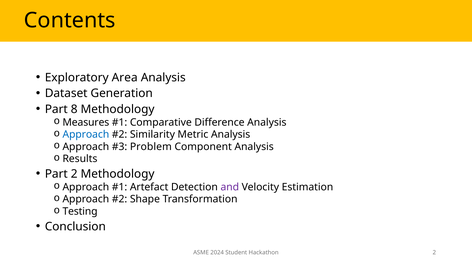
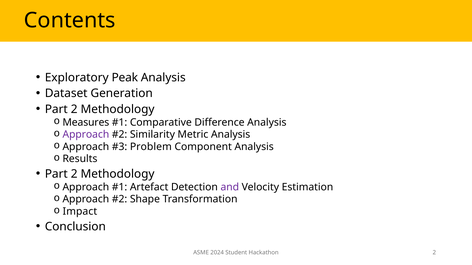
Area: Area -> Peak
8 at (74, 109): 8 -> 2
Approach at (86, 135) colour: blue -> purple
Testing: Testing -> Impact
